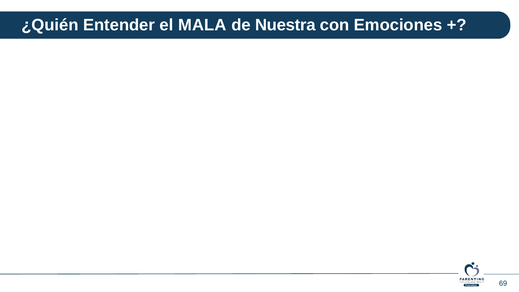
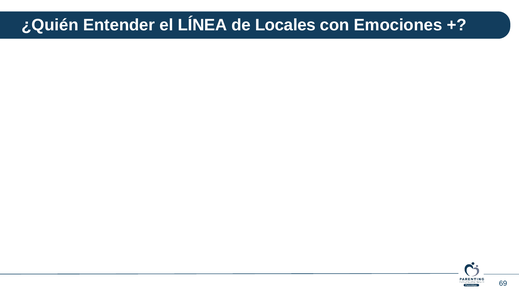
MALA: MALA -> LÍNEA
Nuestra: Nuestra -> Locales
